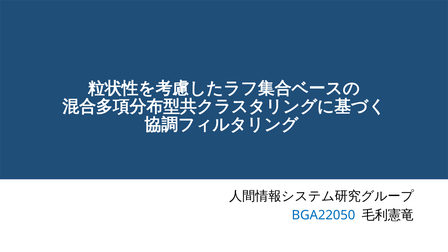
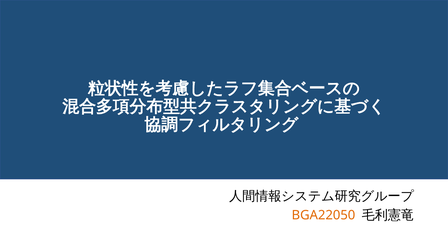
BGA22050 colour: blue -> orange
